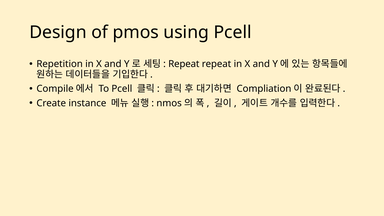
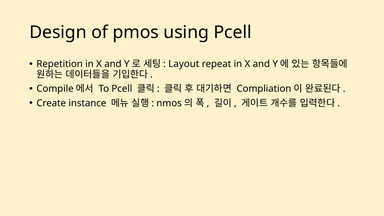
Repeat at (184, 64): Repeat -> Layout
